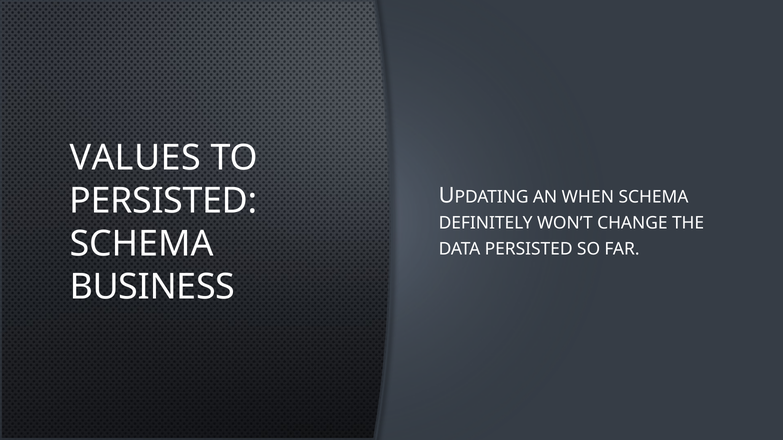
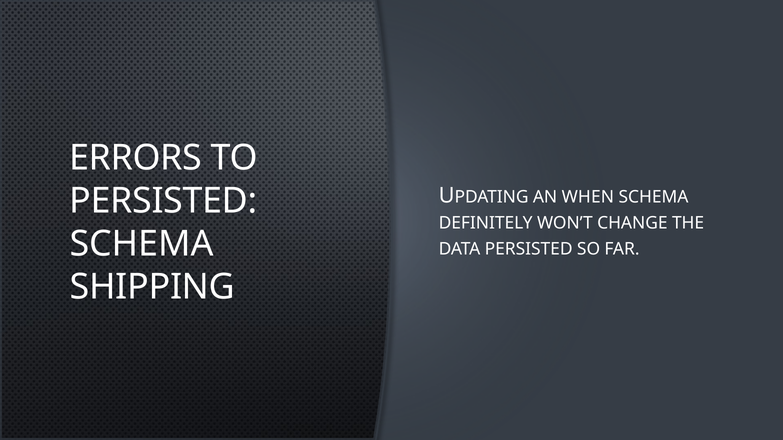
VALUES: VALUES -> ERRORS
BUSINESS: BUSINESS -> SHIPPING
